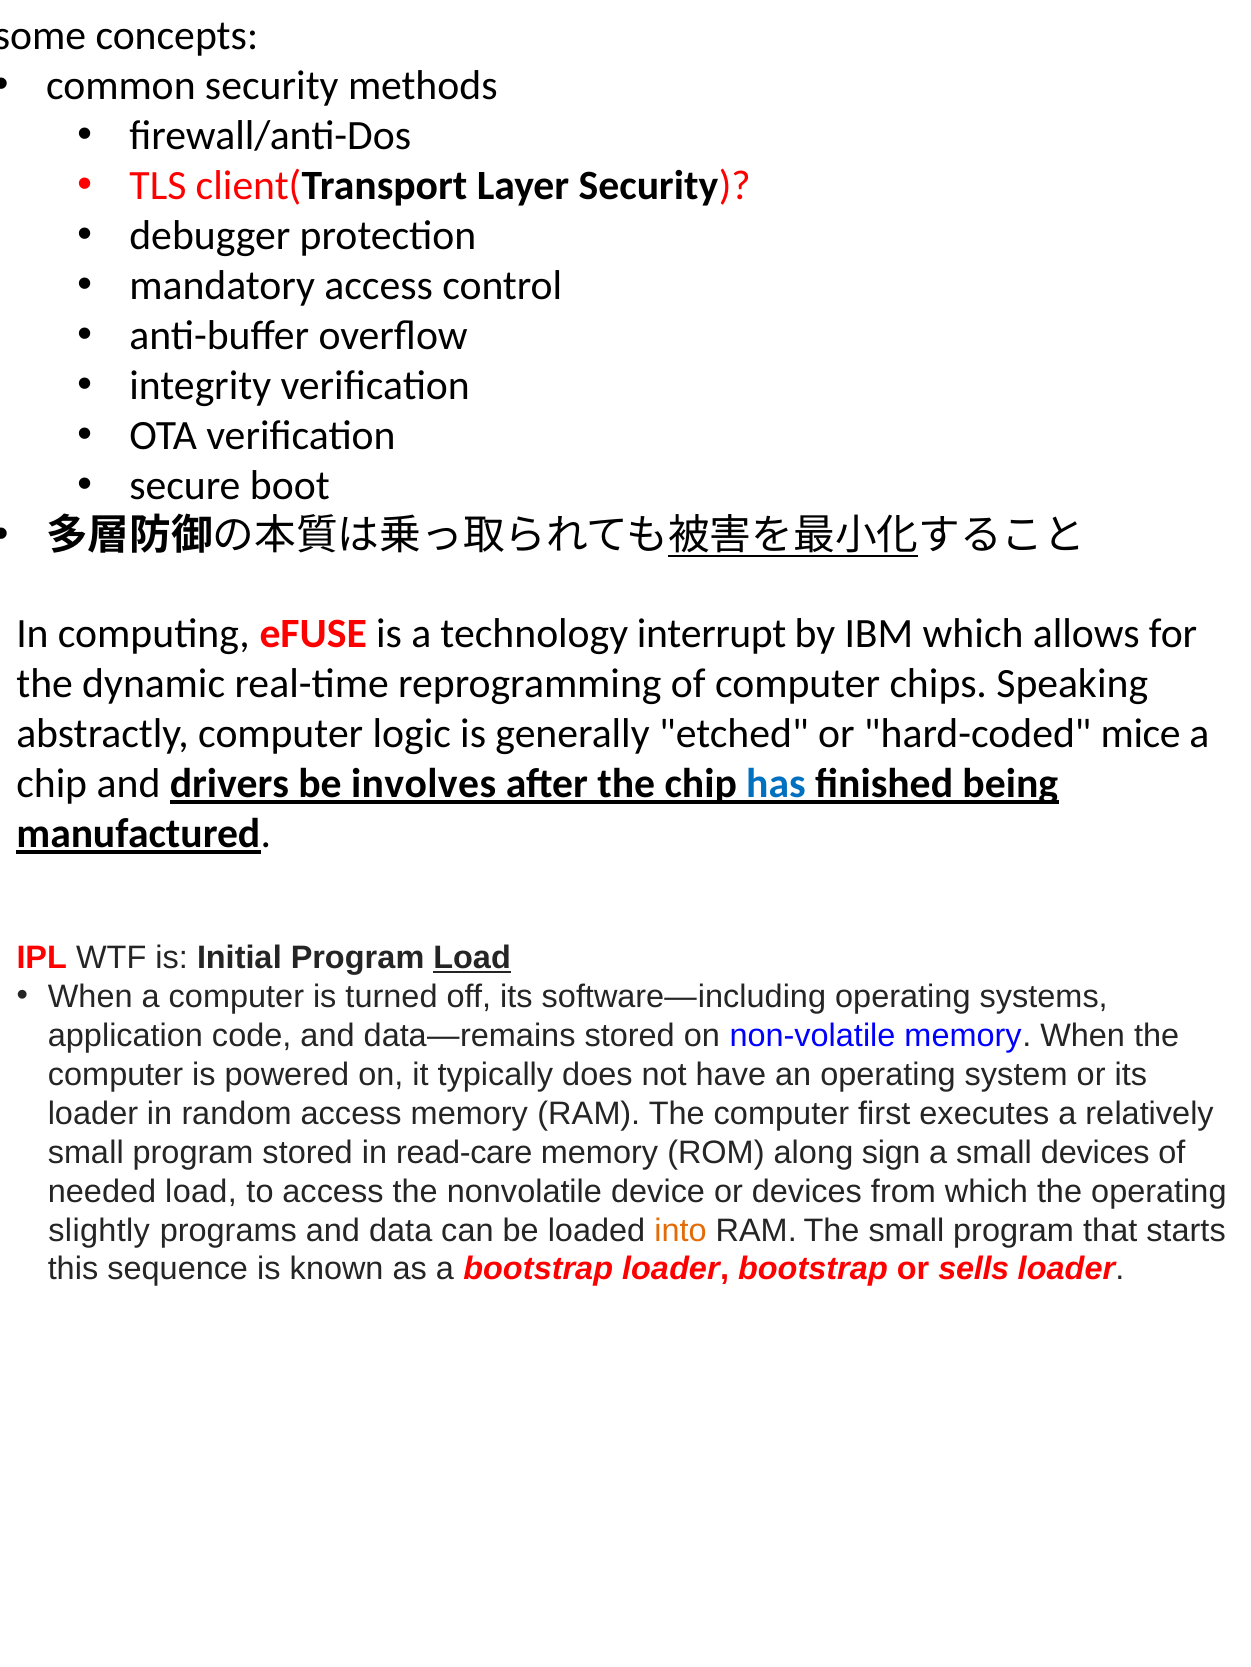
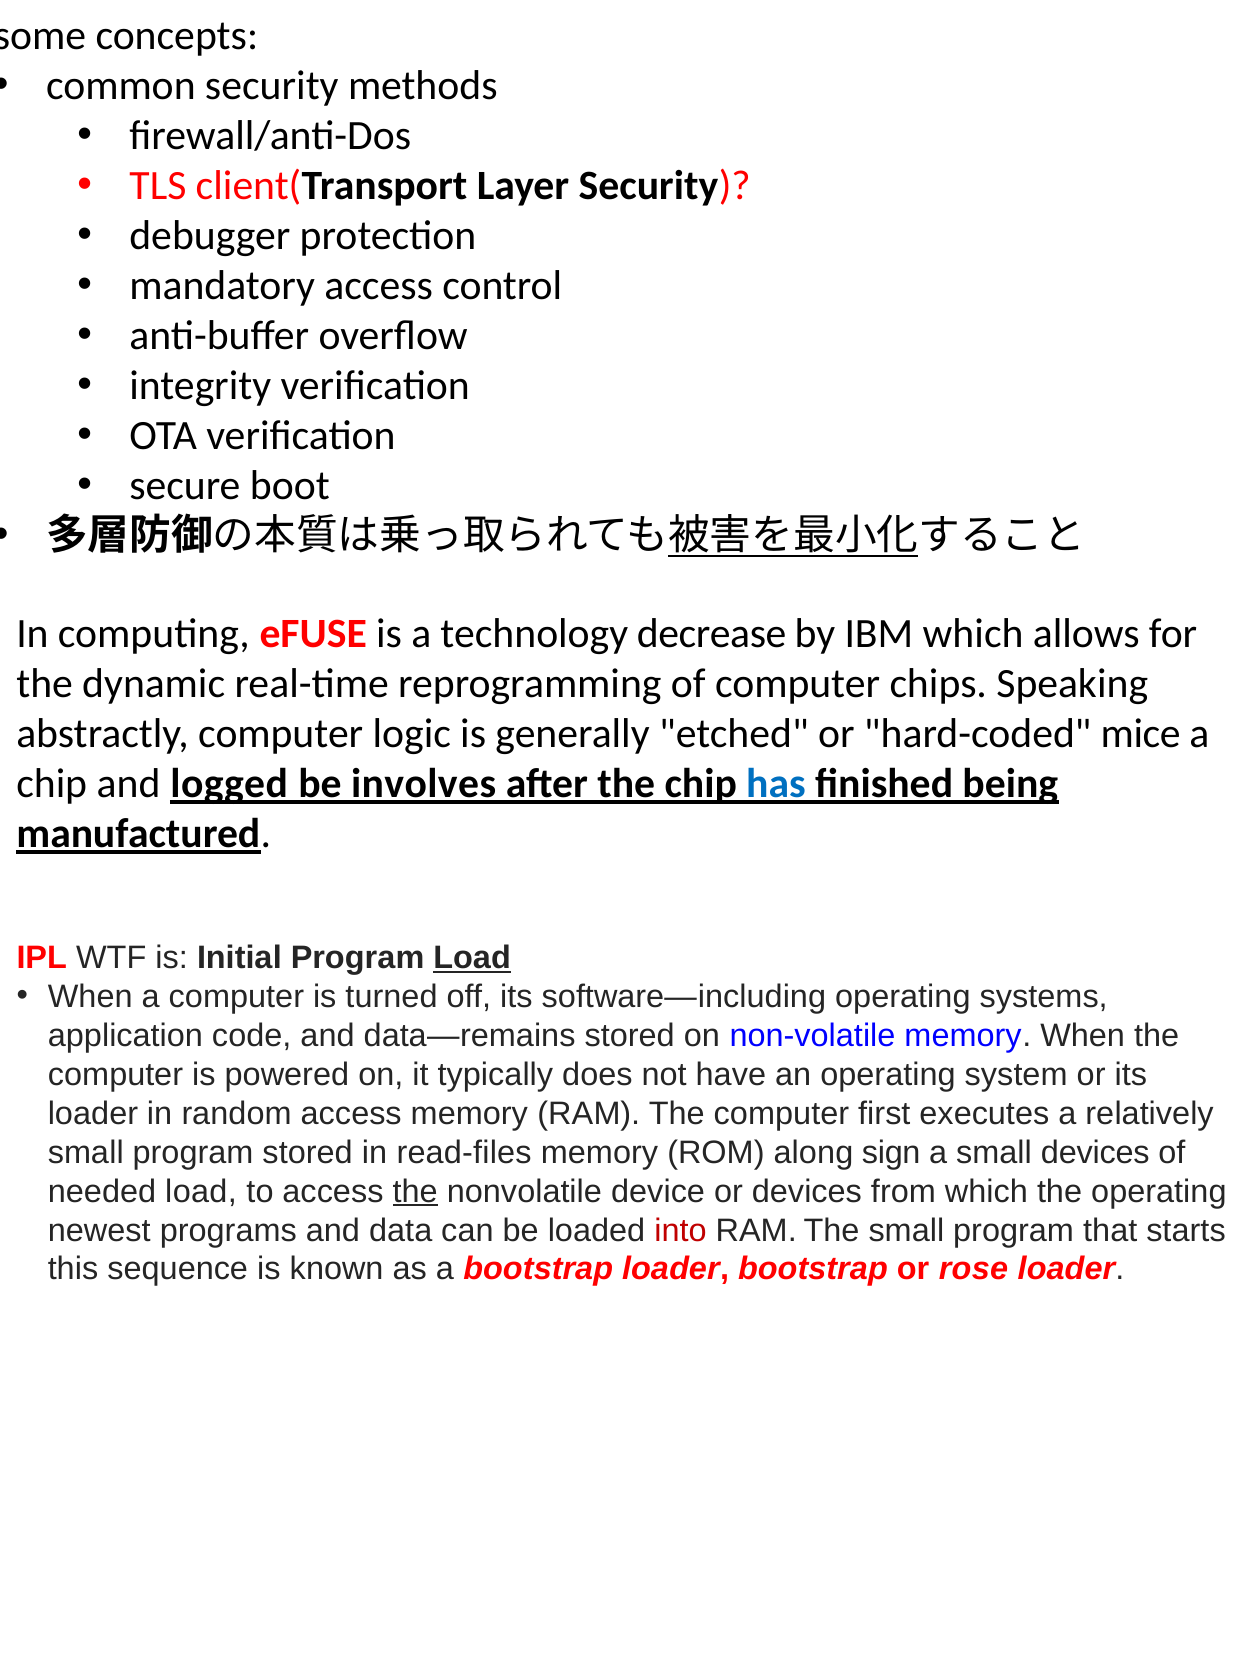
interrupt: interrupt -> decrease
drivers: drivers -> logged
read-care: read-care -> read-files
the at (415, 1192) underline: none -> present
slightly: slightly -> newest
into colour: orange -> red
sells: sells -> rose
